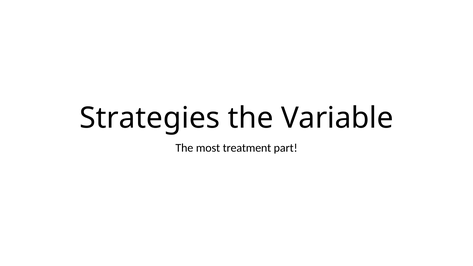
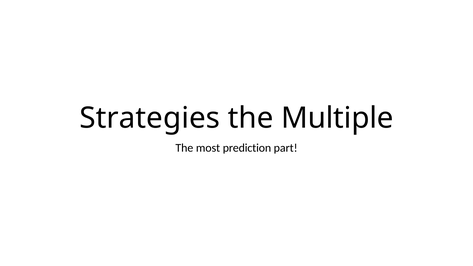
Variable: Variable -> Multiple
treatment: treatment -> prediction
